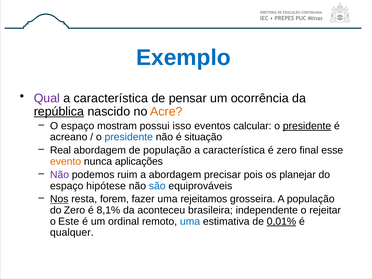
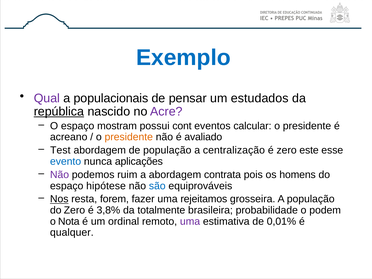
característica at (111, 98): característica -> populacionais
ocorrência: ocorrência -> estudados
Acre colour: orange -> purple
isso: isso -> cont
presidente at (307, 126) underline: present -> none
presidente at (129, 137) colour: blue -> orange
situação: situação -> avaliado
Real: Real -> Test
característica at (234, 150): característica -> centralização
final: final -> este
evento colour: orange -> blue
precisar: precisar -> contrata
planejar: planejar -> homens
8,1%: 8,1% -> 3,8%
aconteceu: aconteceu -> totalmente
independente: independente -> probabilidade
rejeitar: rejeitar -> podem
Este: Este -> Nota
uma at (190, 221) colour: blue -> purple
0,01% underline: present -> none
